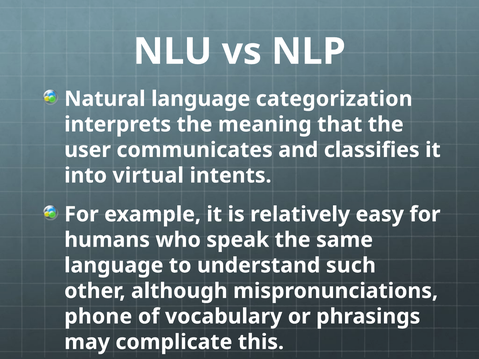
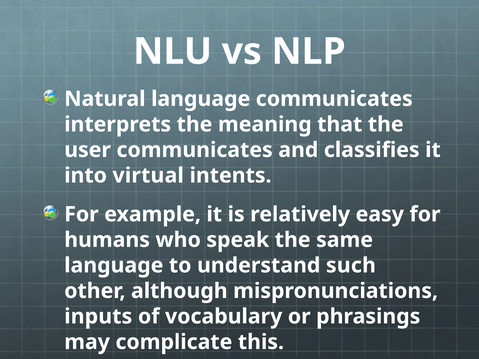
language categorization: categorization -> communicates
phone: phone -> inputs
